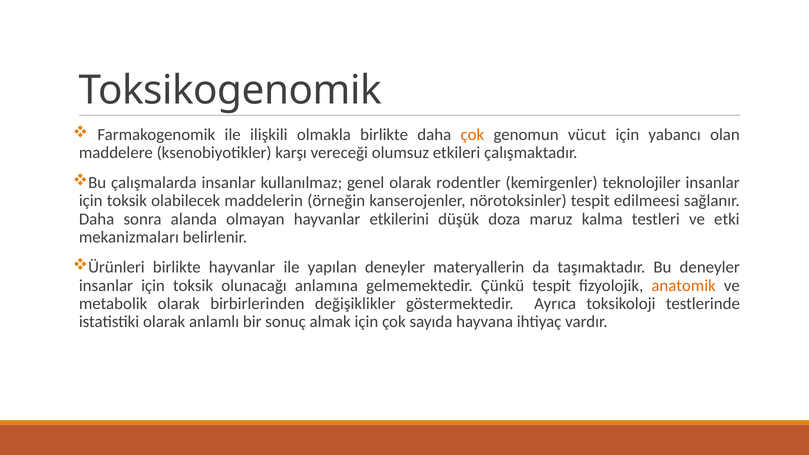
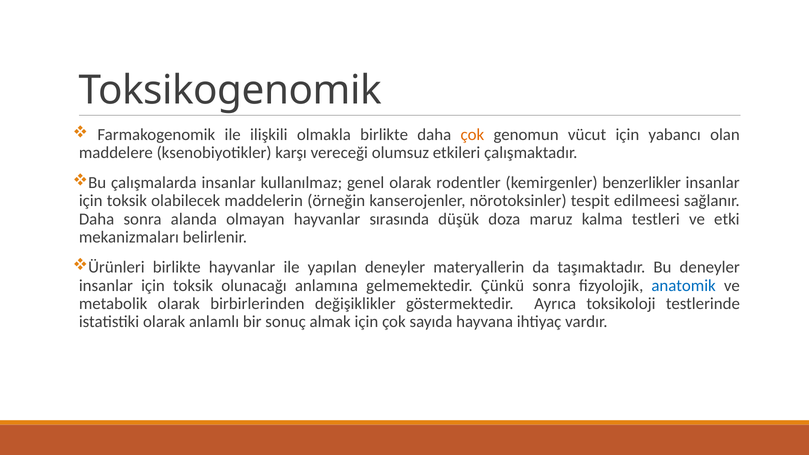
teknolojiler: teknolojiler -> benzerlikler
etkilerini: etkilerini -> sırasında
Çünkü tespit: tespit -> sonra
anatomik colour: orange -> blue
